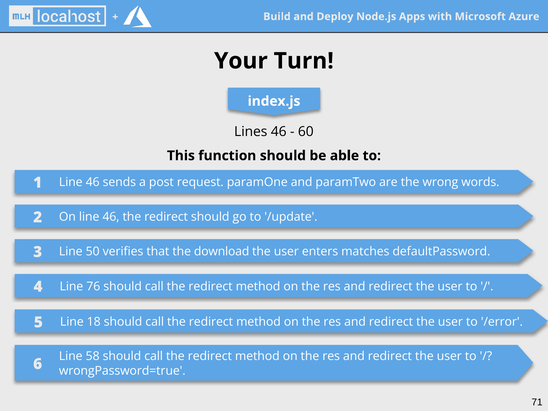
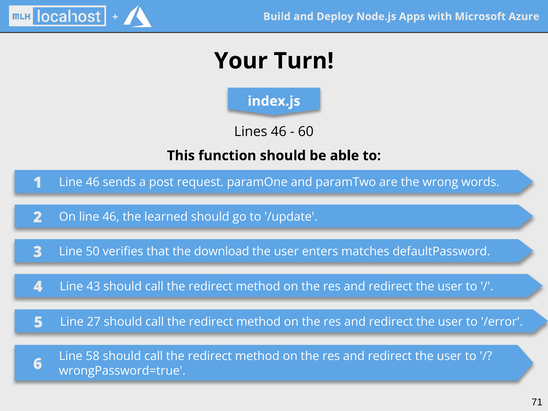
46 the redirect: redirect -> learned
76: 76 -> 43
18: 18 -> 27
